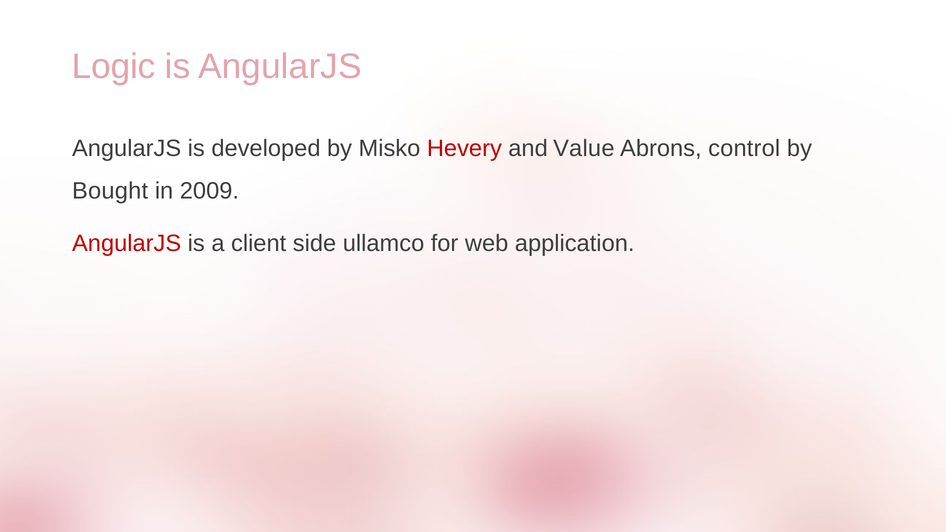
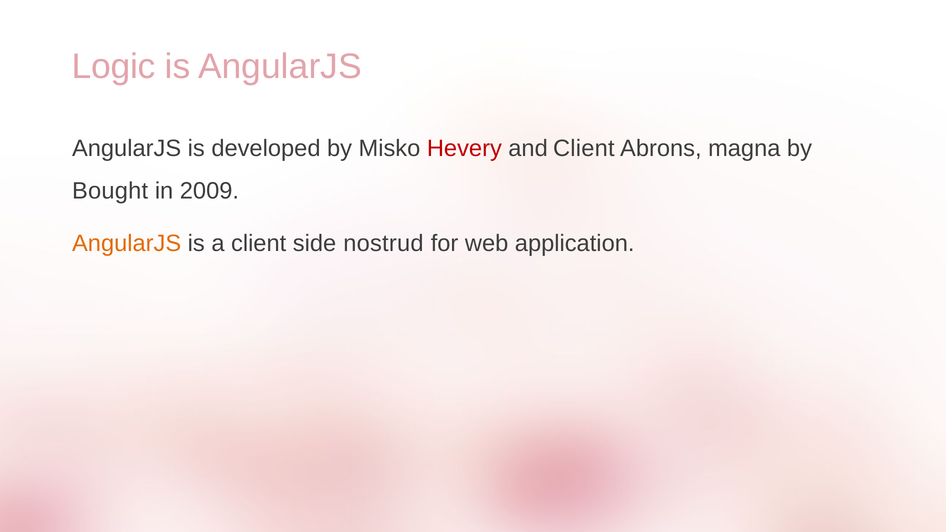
and Value: Value -> Client
control: control -> magna
AngularJS at (127, 243) colour: red -> orange
ullamco: ullamco -> nostrud
